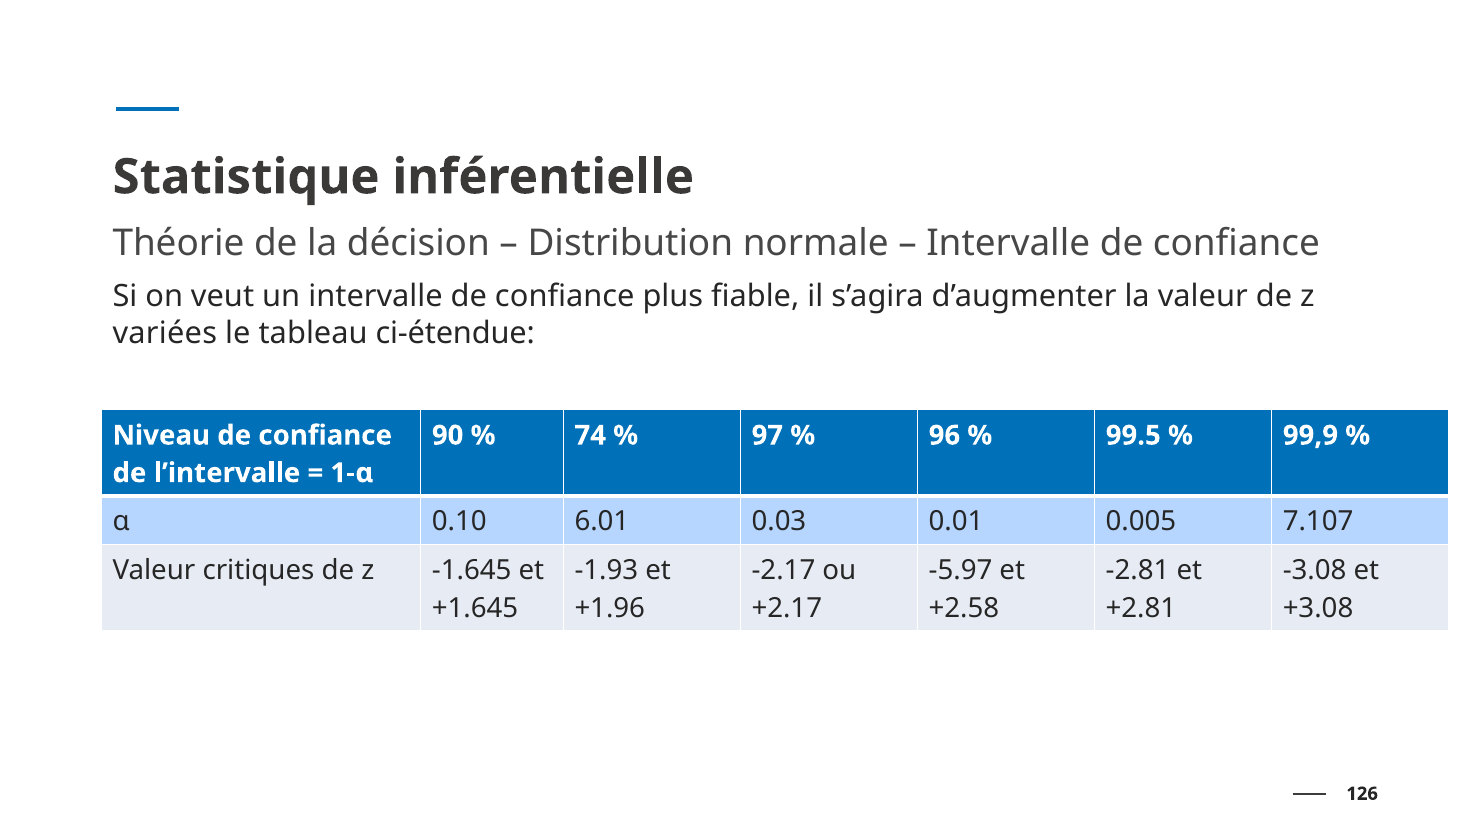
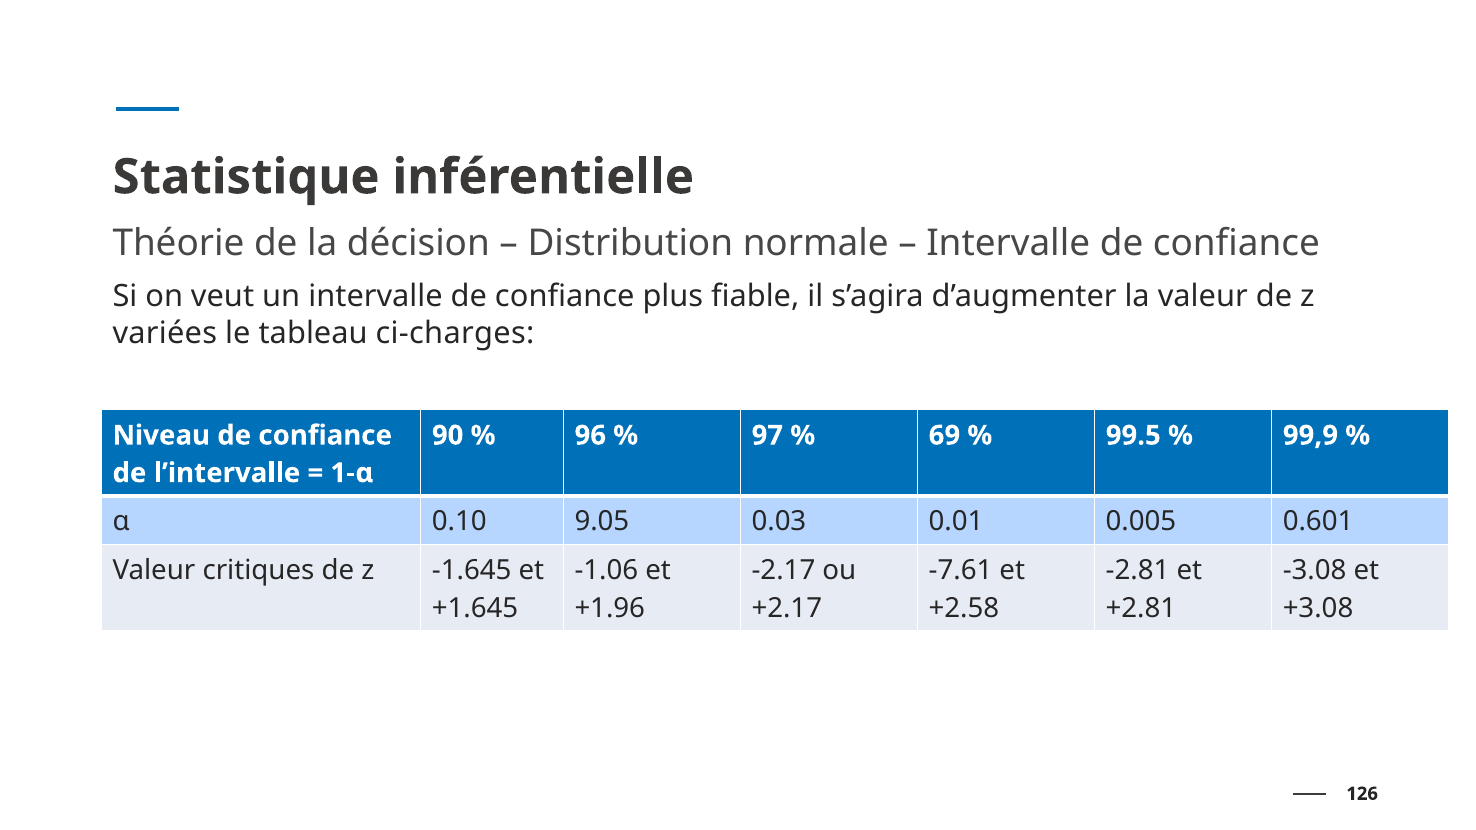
ci-étendue: ci-étendue -> ci-charges
74: 74 -> 96
96: 96 -> 69
6.01: 6.01 -> 9.05
7.107: 7.107 -> 0.601
-1.93: -1.93 -> -1.06
-5.97: -5.97 -> -7.61
